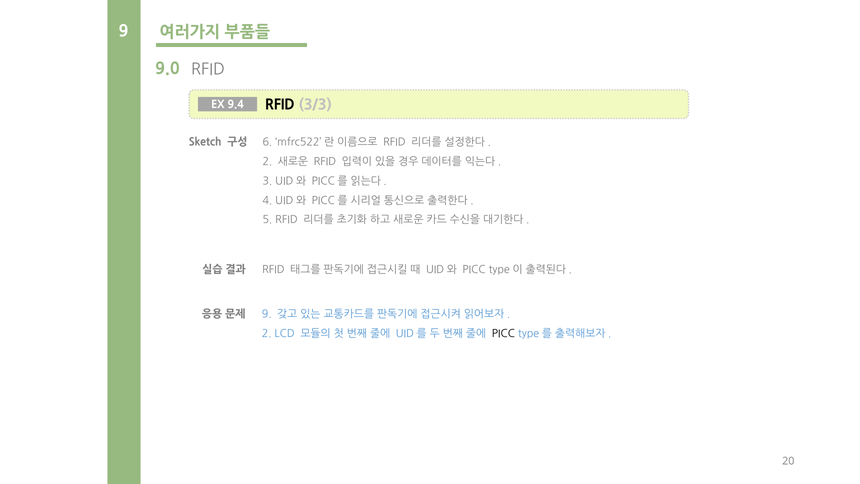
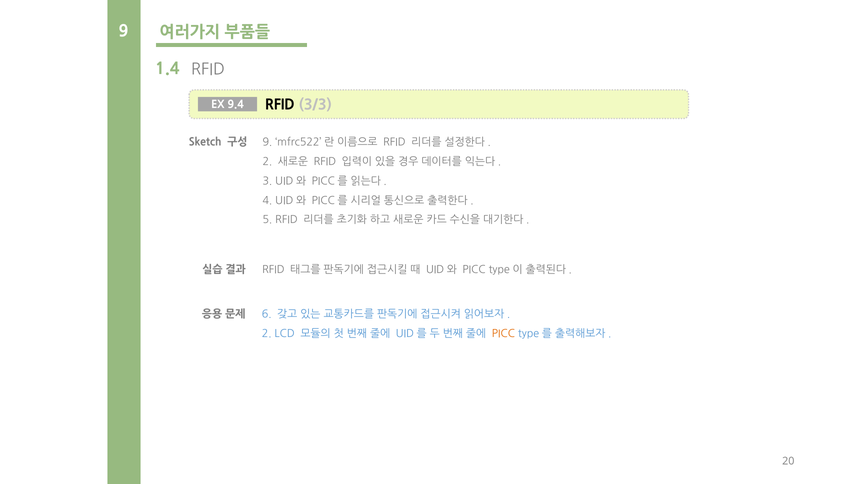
9.0: 9.0 -> 1.4
6 at (267, 142): 6 -> 9
9 at (267, 314): 9 -> 6
PICC at (503, 333) colour: black -> orange
